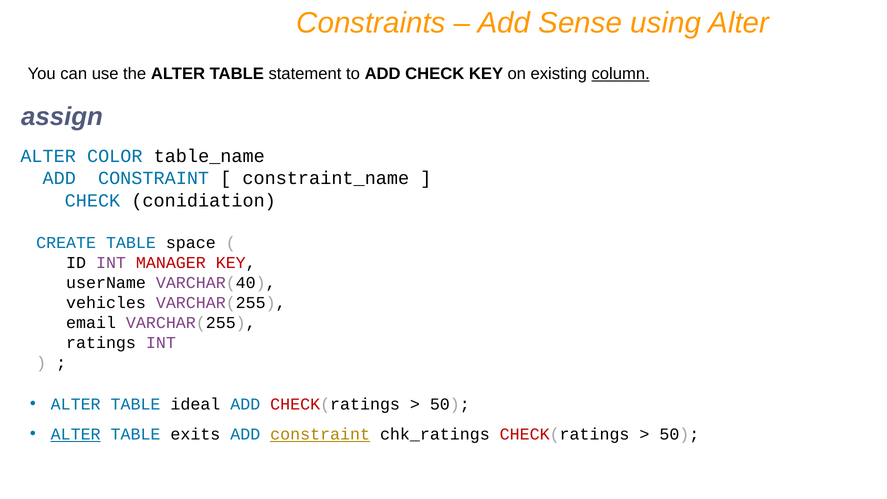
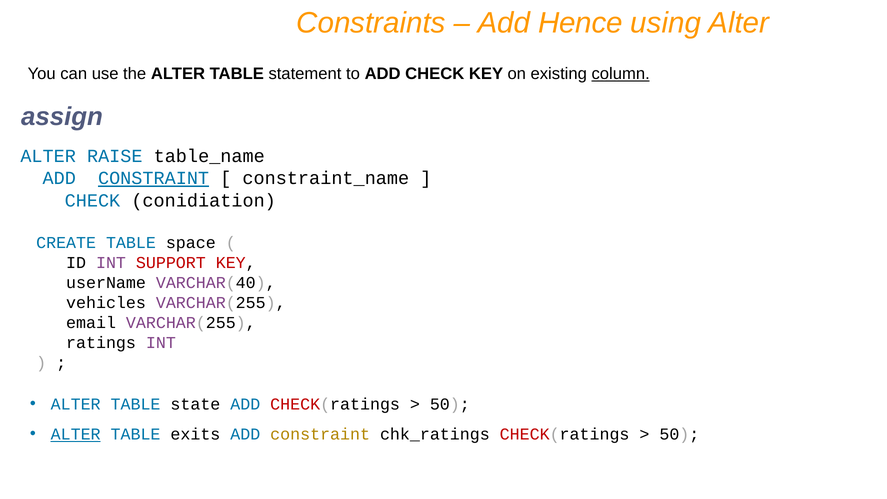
Sense: Sense -> Hence
COLOR: COLOR -> RAISE
CONSTRAINT at (154, 178) underline: none -> present
MANAGER: MANAGER -> SUPPORT
ideal: ideal -> state
constraint at (320, 434) underline: present -> none
